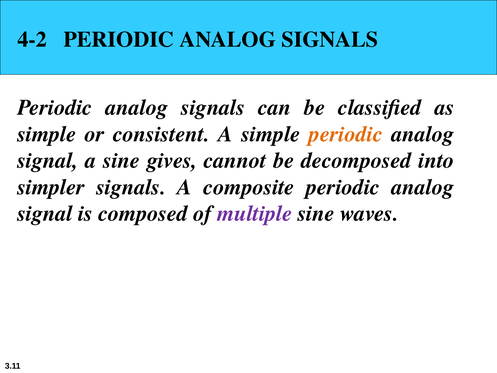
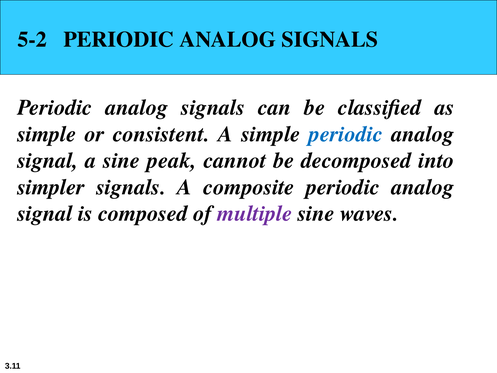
4-2: 4-2 -> 5-2
periodic at (346, 134) colour: orange -> blue
gives: gives -> peak
